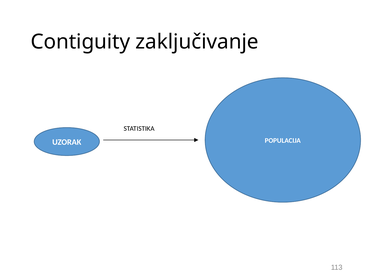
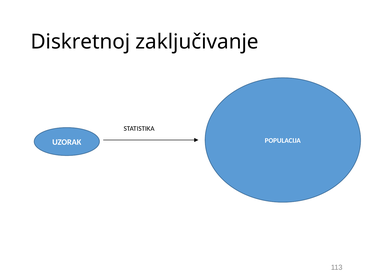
Contiguity: Contiguity -> Diskretnoj
